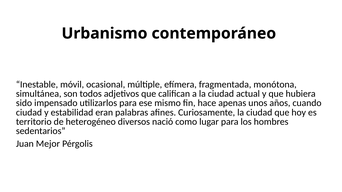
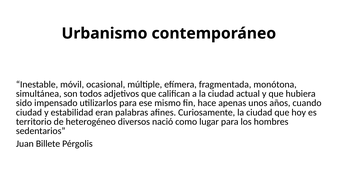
Mejor: Mejor -> Billete
